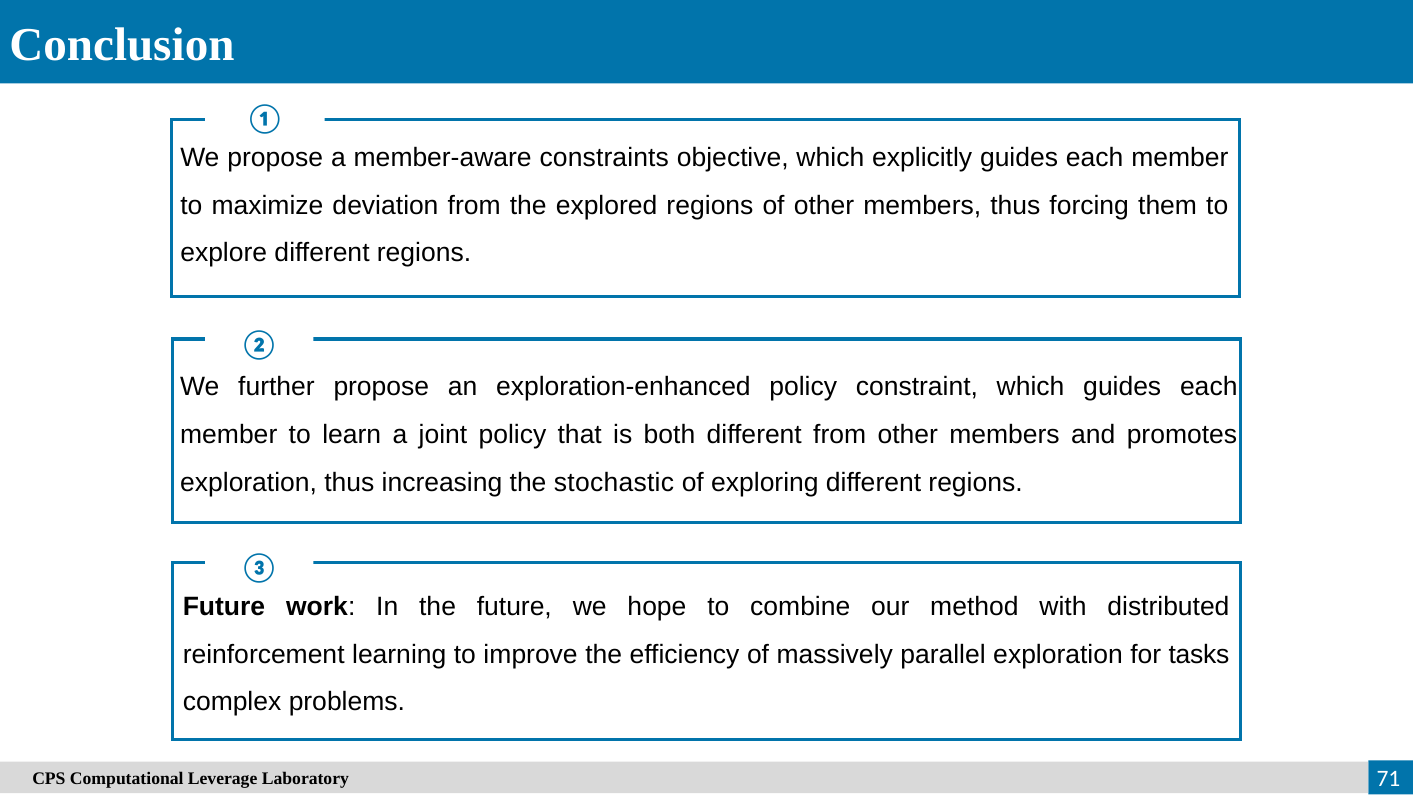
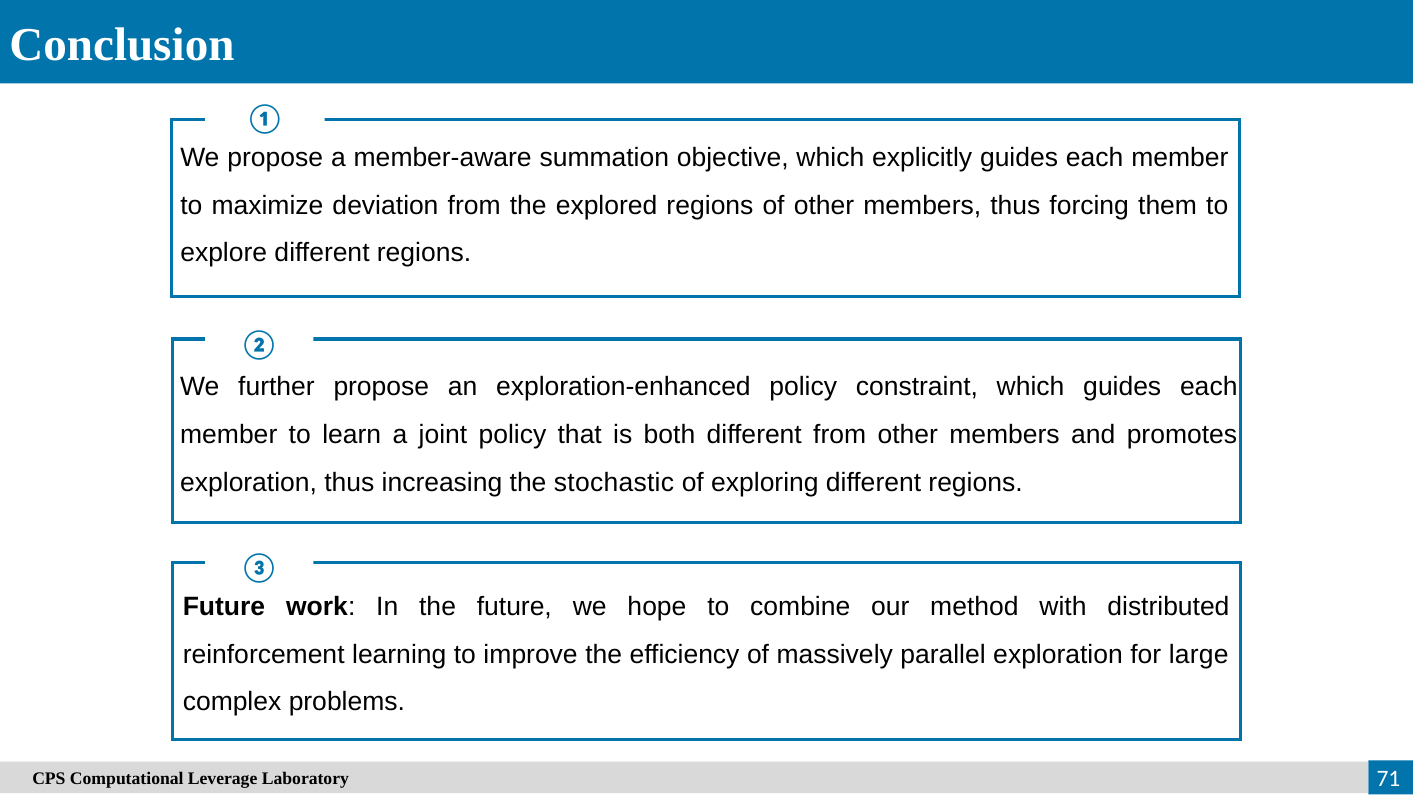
constraints: constraints -> summation
tasks: tasks -> large
